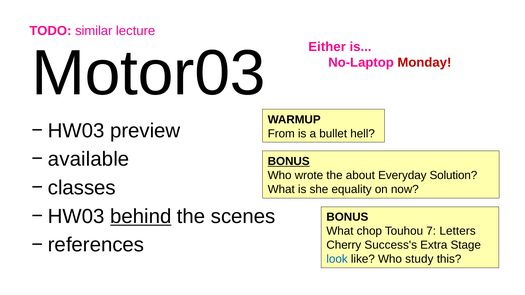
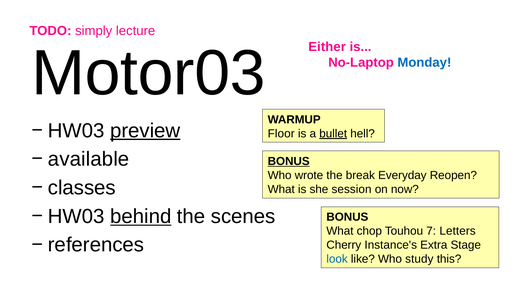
similar: similar -> simply
Monday colour: red -> blue
preview underline: none -> present
From: From -> Floor
bullet underline: none -> present
about: about -> break
Solution: Solution -> Reopen
equality: equality -> session
Success's: Success's -> Instance's
